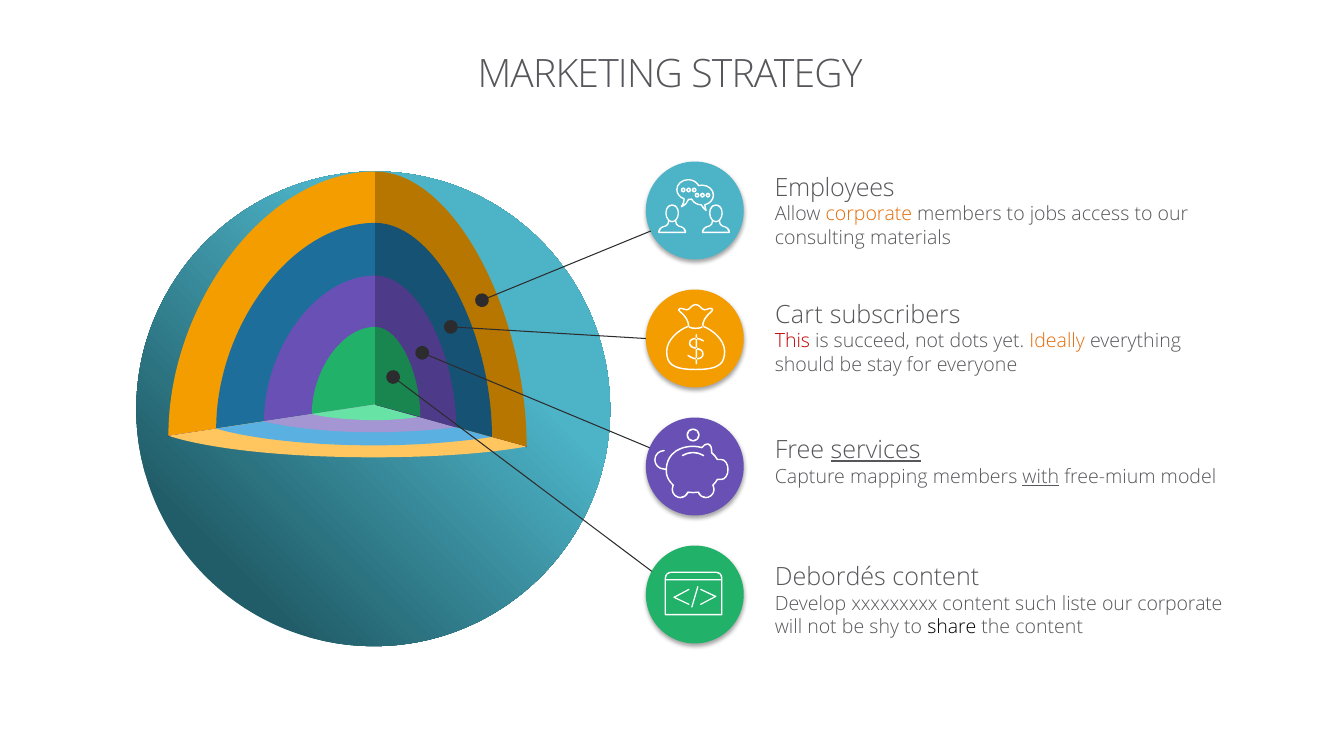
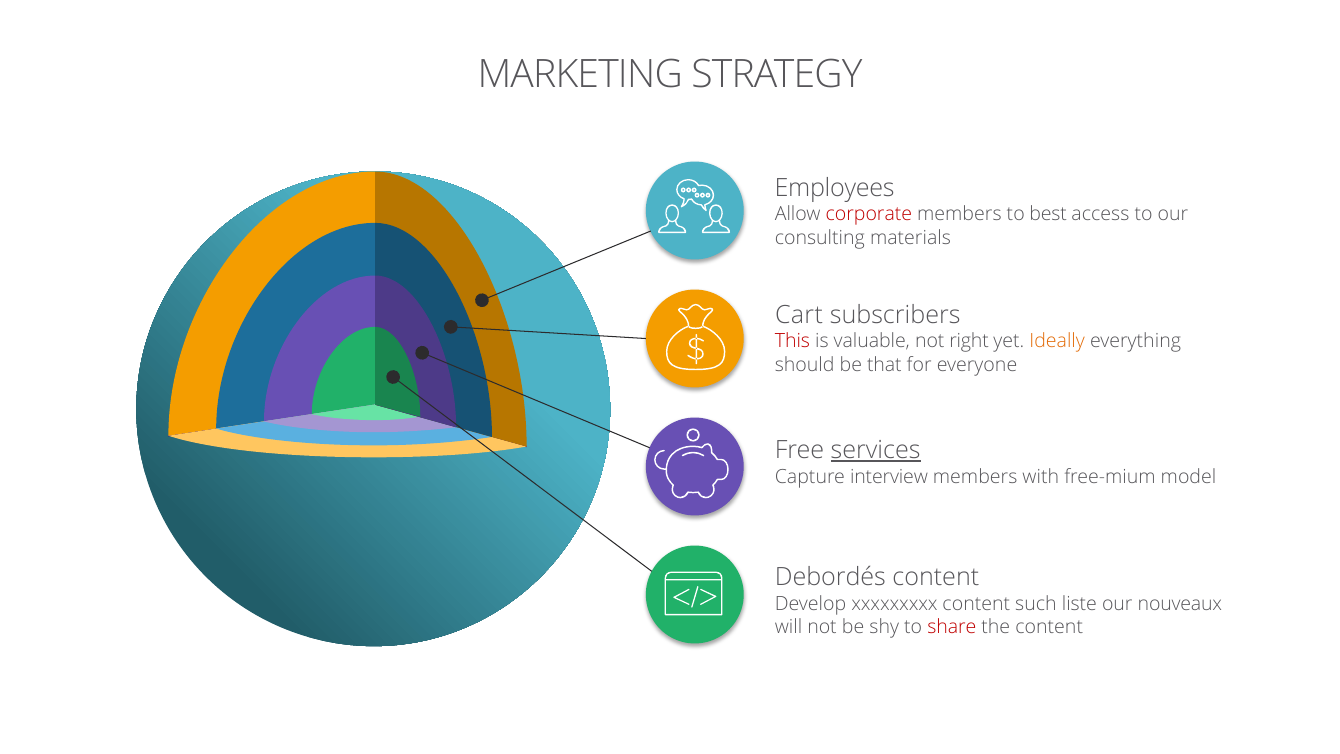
corporate at (869, 214) colour: orange -> red
jobs: jobs -> best
succeed: succeed -> valuable
dots: dots -> right
stay: stay -> that
mapping: mapping -> interview
with underline: present -> none
our corporate: corporate -> nouveaux
share colour: black -> red
